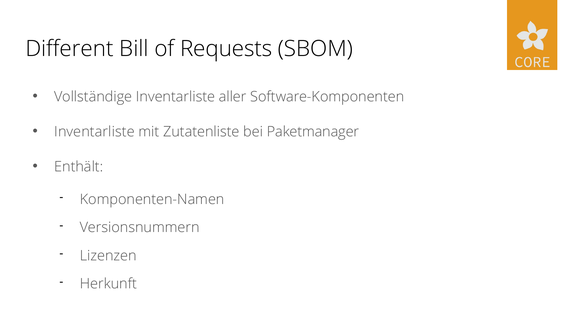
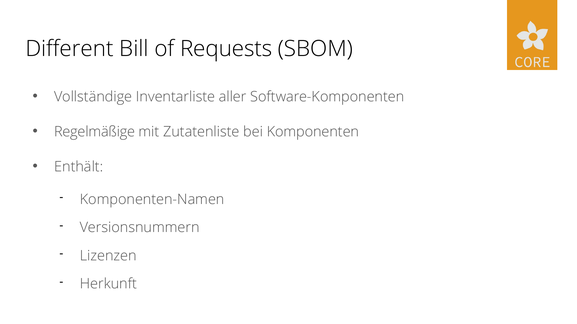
Inventarliste at (94, 132): Inventarliste -> Regelmäßige
Paketmanager: Paketmanager -> Komponenten
